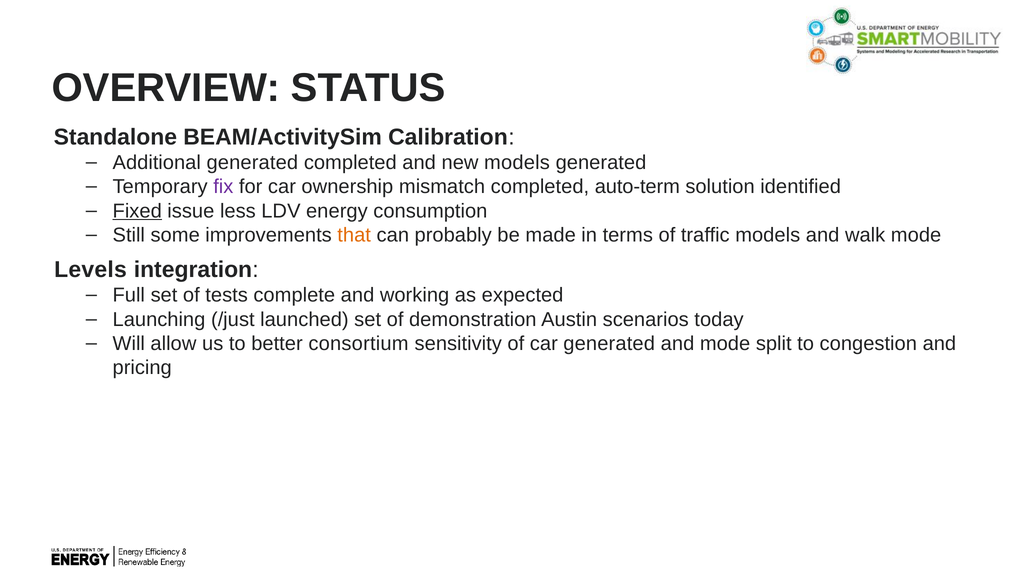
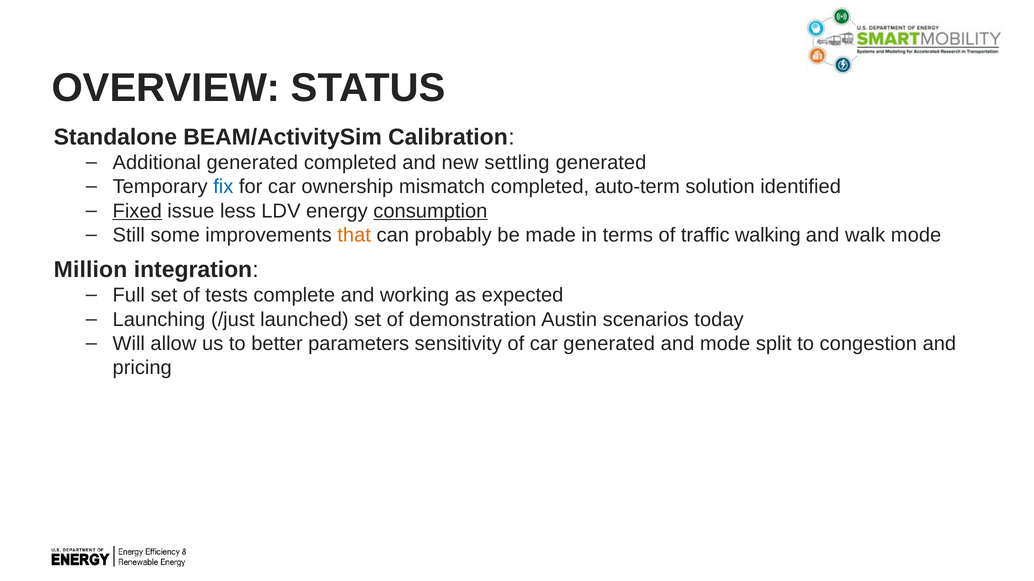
new models: models -> settling
fix colour: purple -> blue
consumption underline: none -> present
traffic models: models -> walking
Levels: Levels -> Million
consortium: consortium -> parameters
